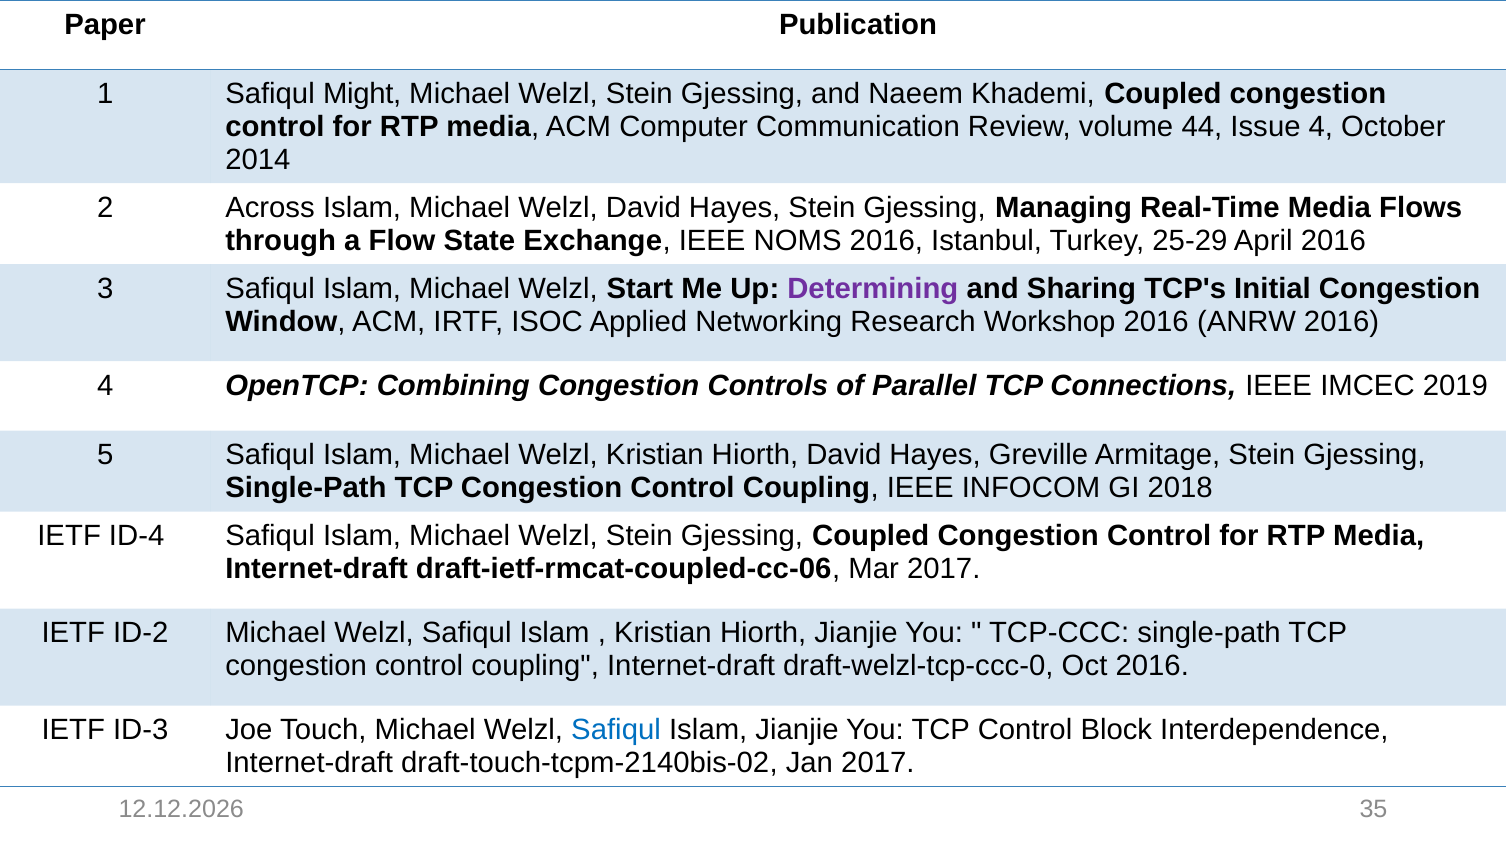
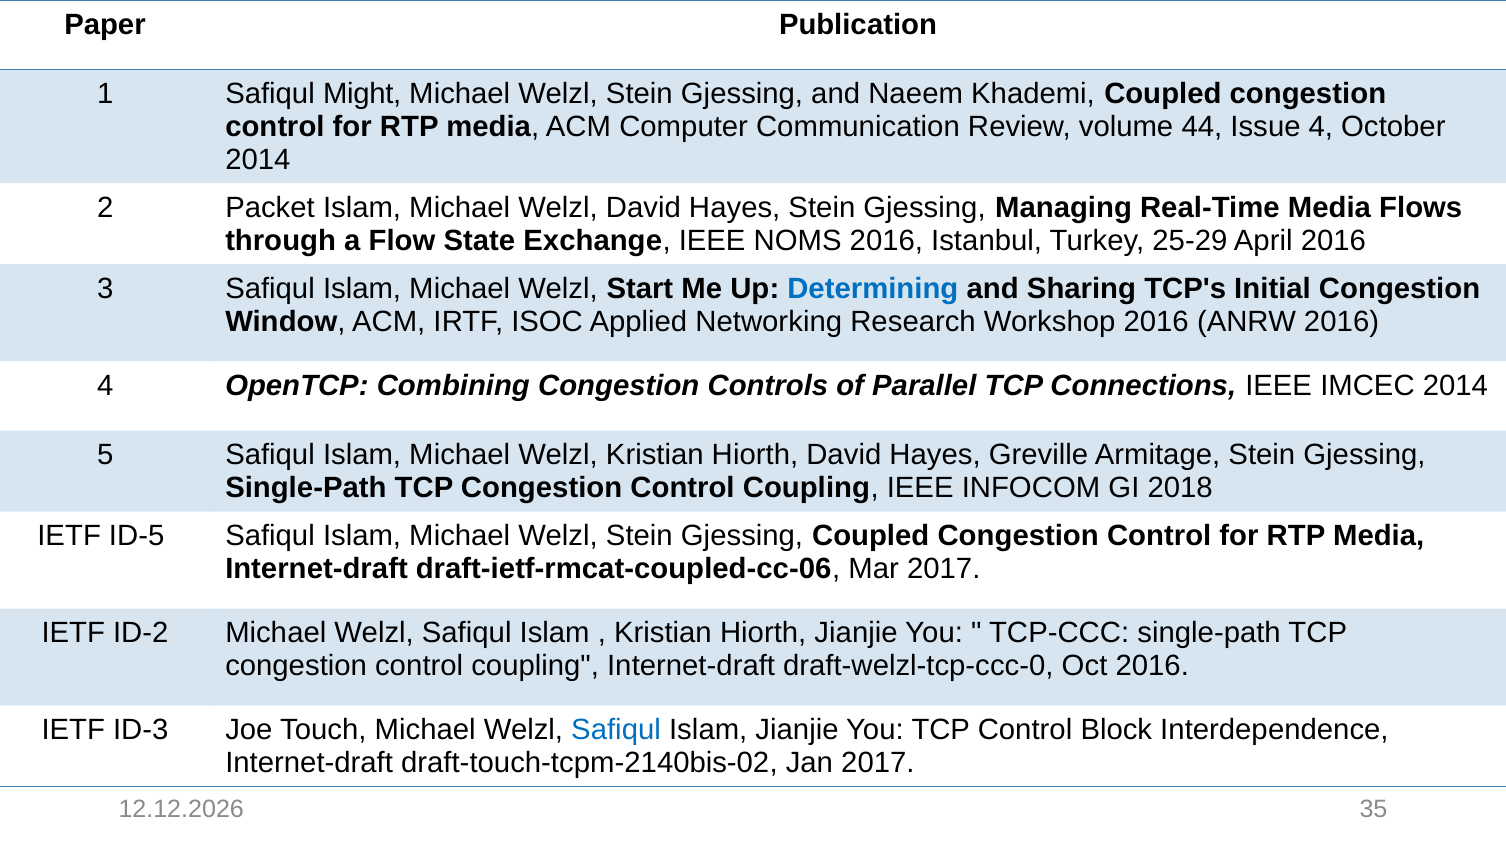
Across: Across -> Packet
Determining colour: purple -> blue
IMCEC 2019: 2019 -> 2014
ID-4: ID-4 -> ID-5
